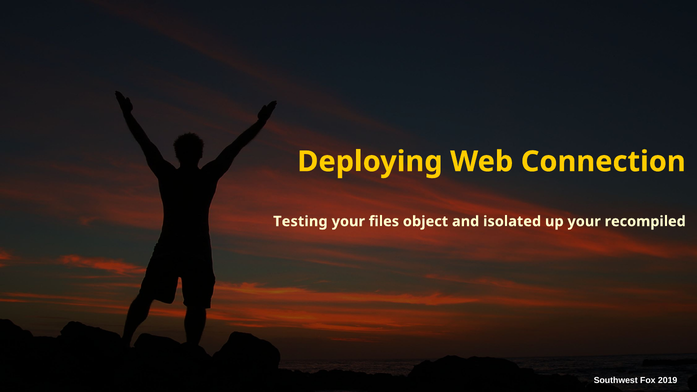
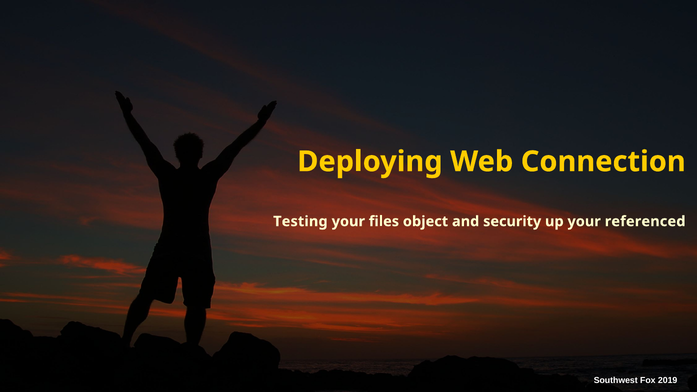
isolated: isolated -> security
recompiled: recompiled -> referenced
